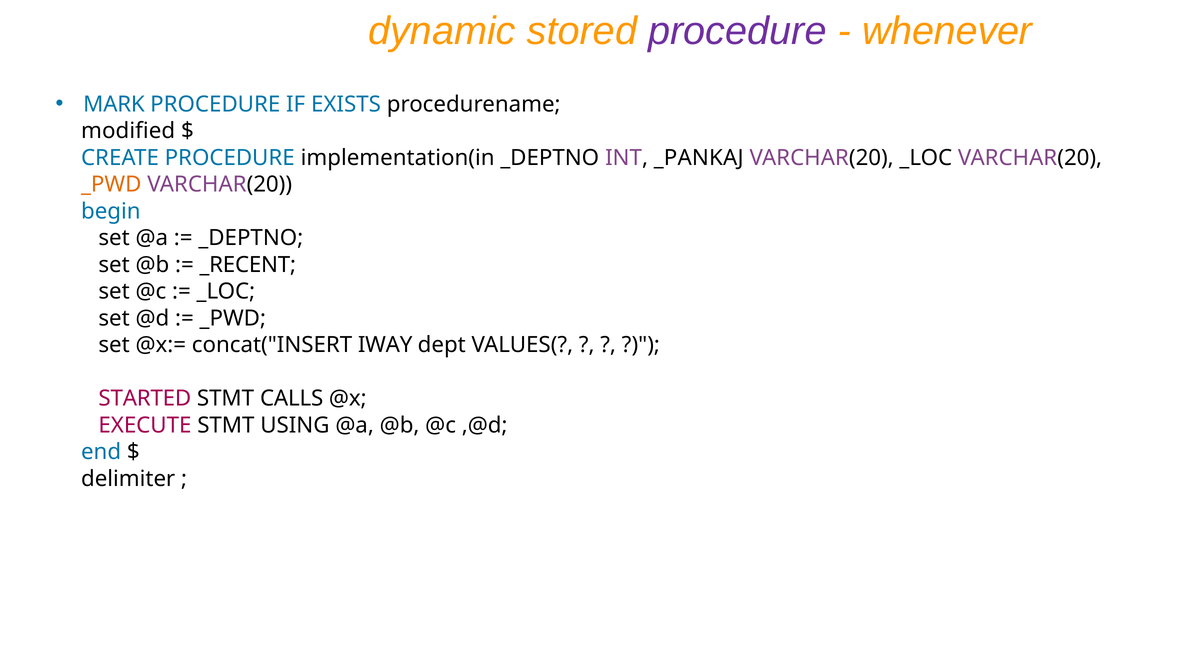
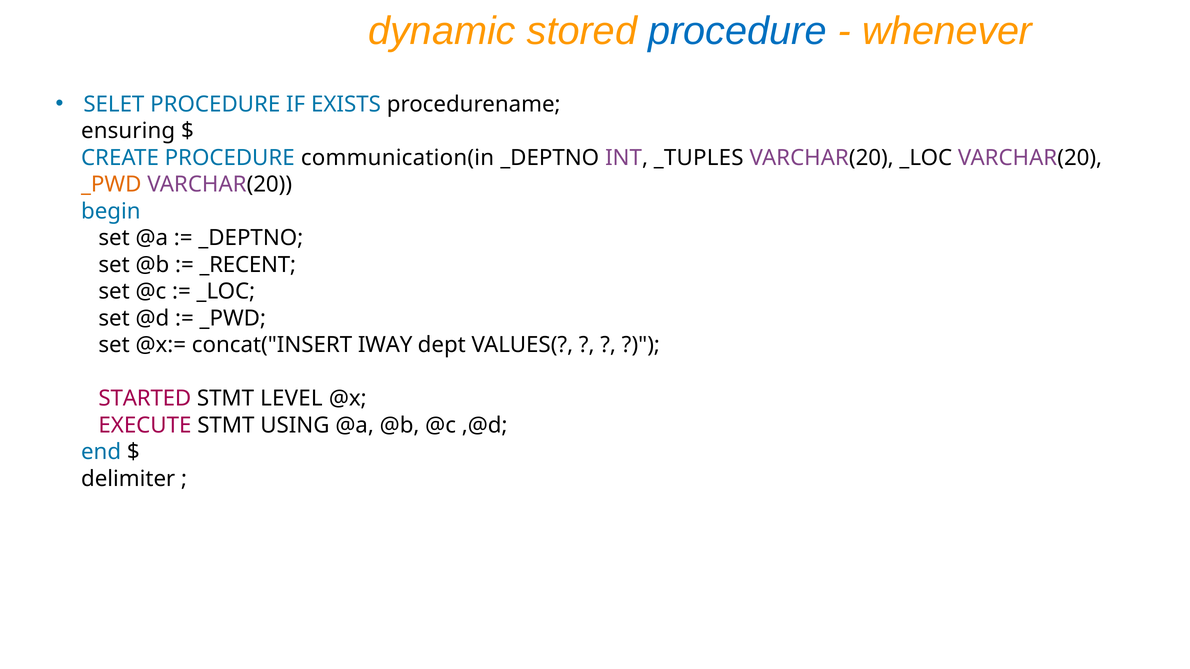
procedure at (737, 31) colour: purple -> blue
MARK: MARK -> SELET
modified: modified -> ensuring
implementation(in: implementation(in -> communication(in
_PANKAJ: _PANKAJ -> _TUPLES
CALLS: CALLS -> LEVEL
